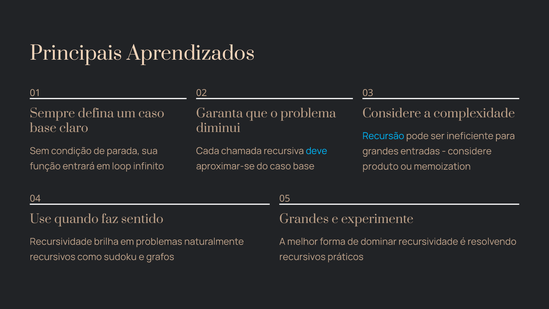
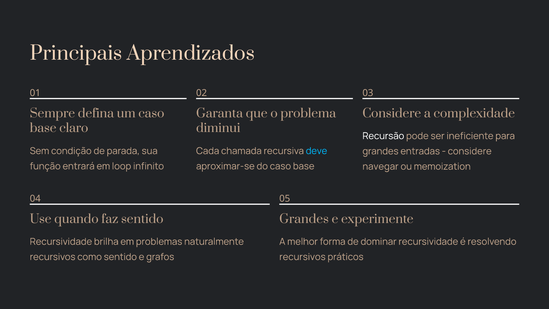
Recursão colour: light blue -> white
produto: produto -> navegar
como sudoku: sudoku -> sentido
